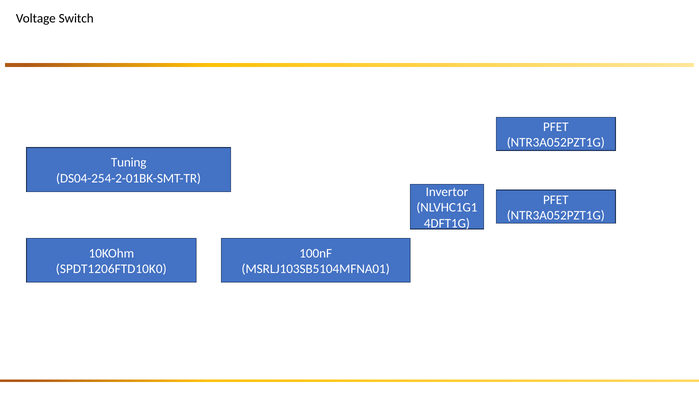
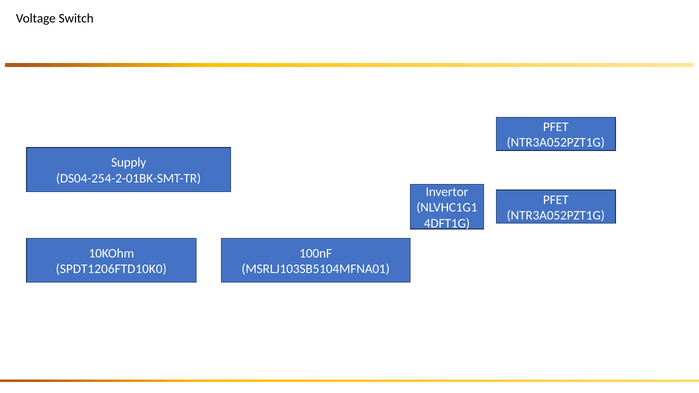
Tuning: Tuning -> Supply
